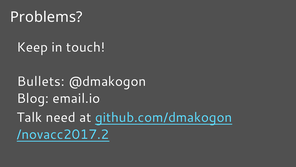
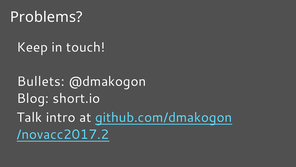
email.io: email.io -> short.io
need: need -> intro
